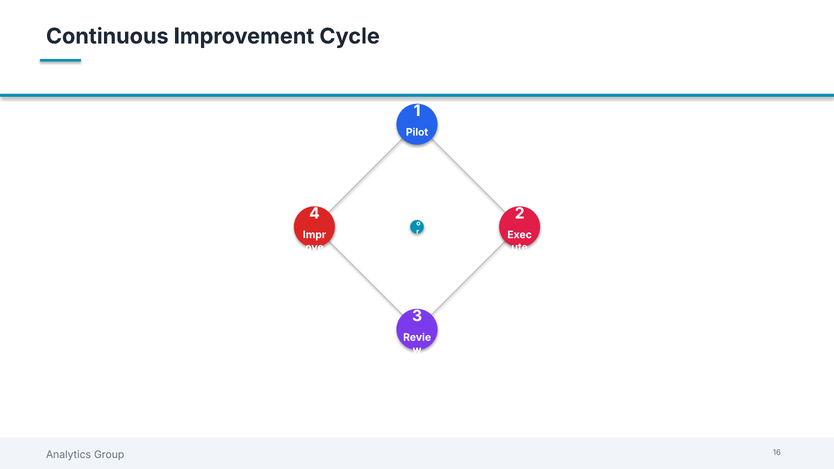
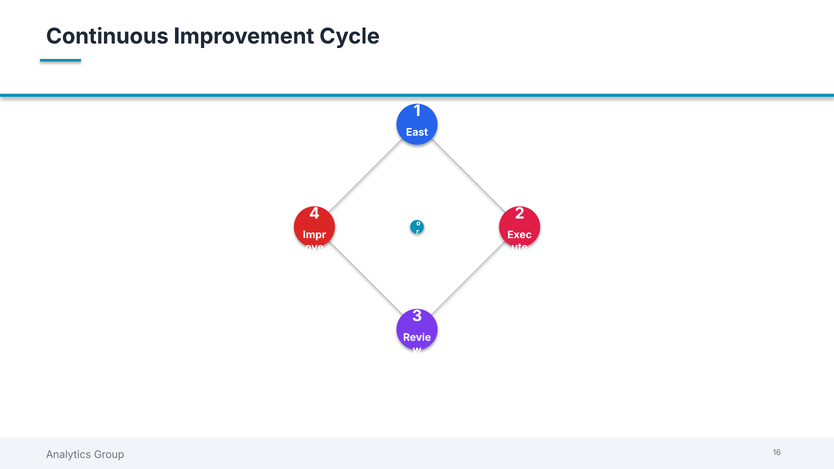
Pilot: Pilot -> East
